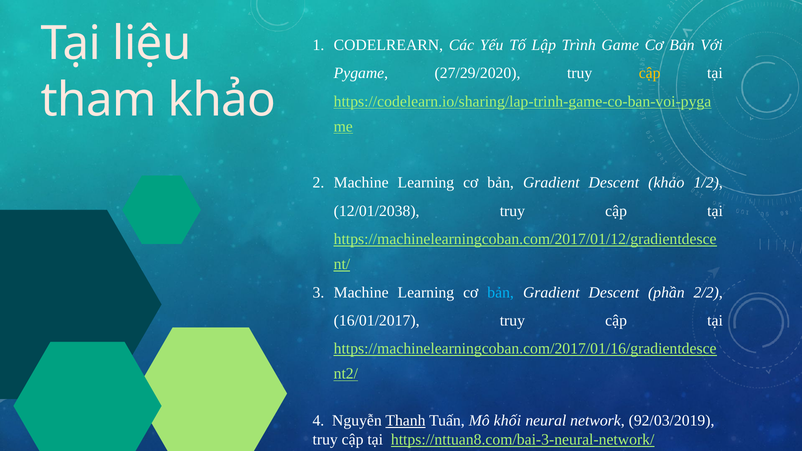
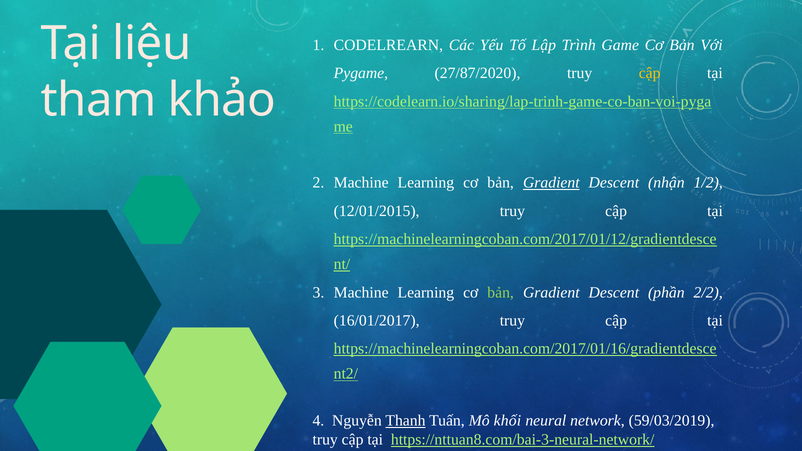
27/29/2020: 27/29/2020 -> 27/87/2020
Gradient at (551, 183) underline: none -> present
Descent khảo: khảo -> nhận
12/01/2038: 12/01/2038 -> 12/01/2015
bản at (501, 292) colour: light blue -> light green
92/03/2019: 92/03/2019 -> 59/03/2019
